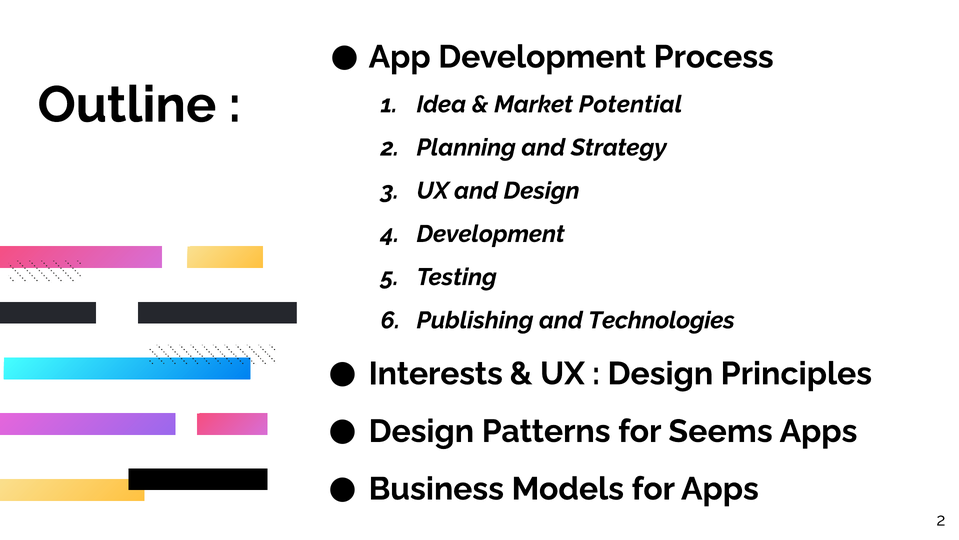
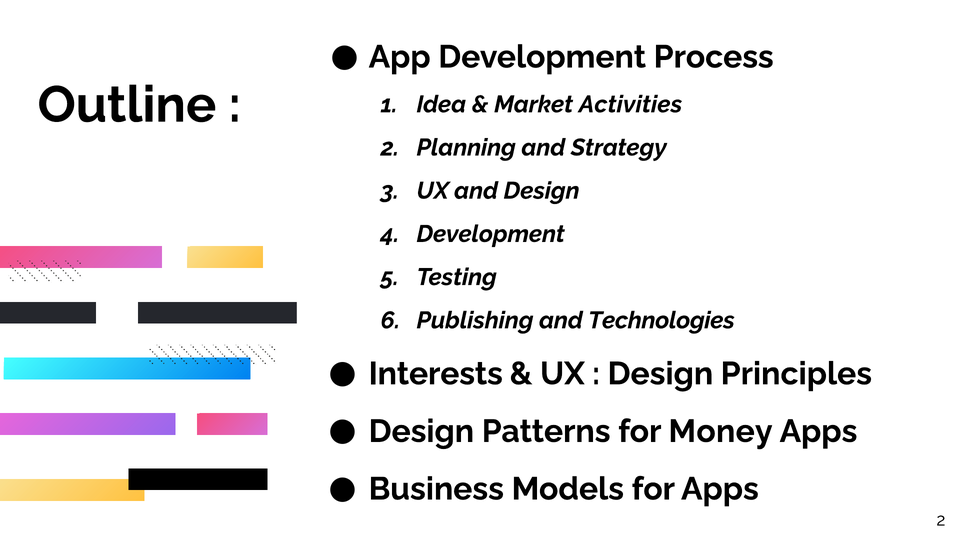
Potential: Potential -> Activities
Seems: Seems -> Money
